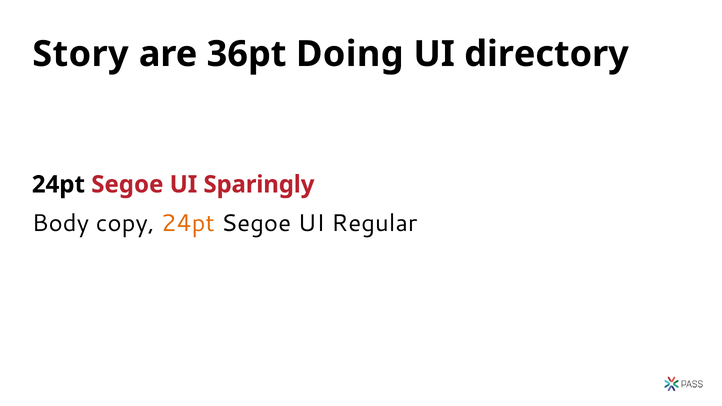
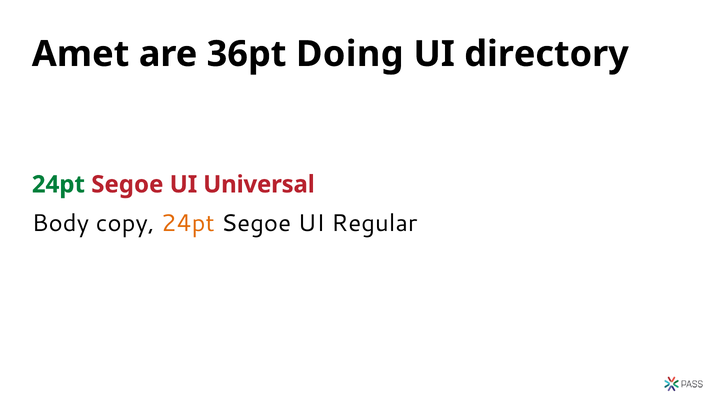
Story: Story -> Amet
24pt at (58, 185) colour: black -> green
Sparingly: Sparingly -> Universal
